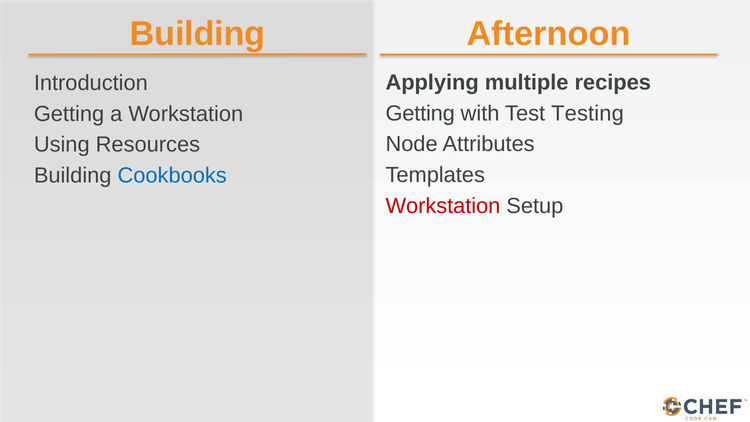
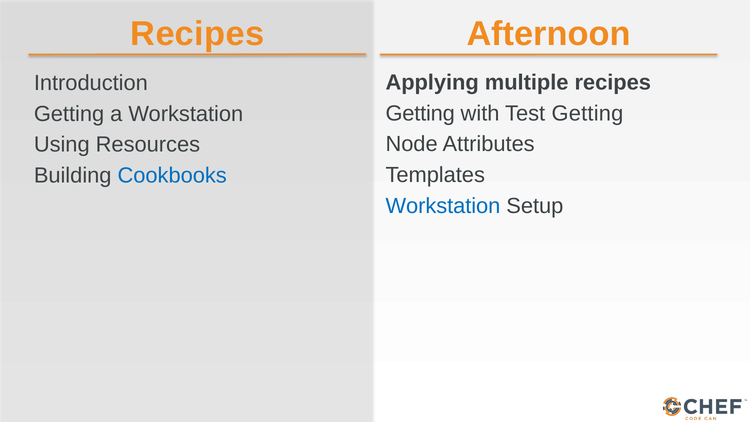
Building at (198, 34): Building -> Recipes
Test Testing: Testing -> Getting
Workstation at (443, 206) colour: red -> blue
